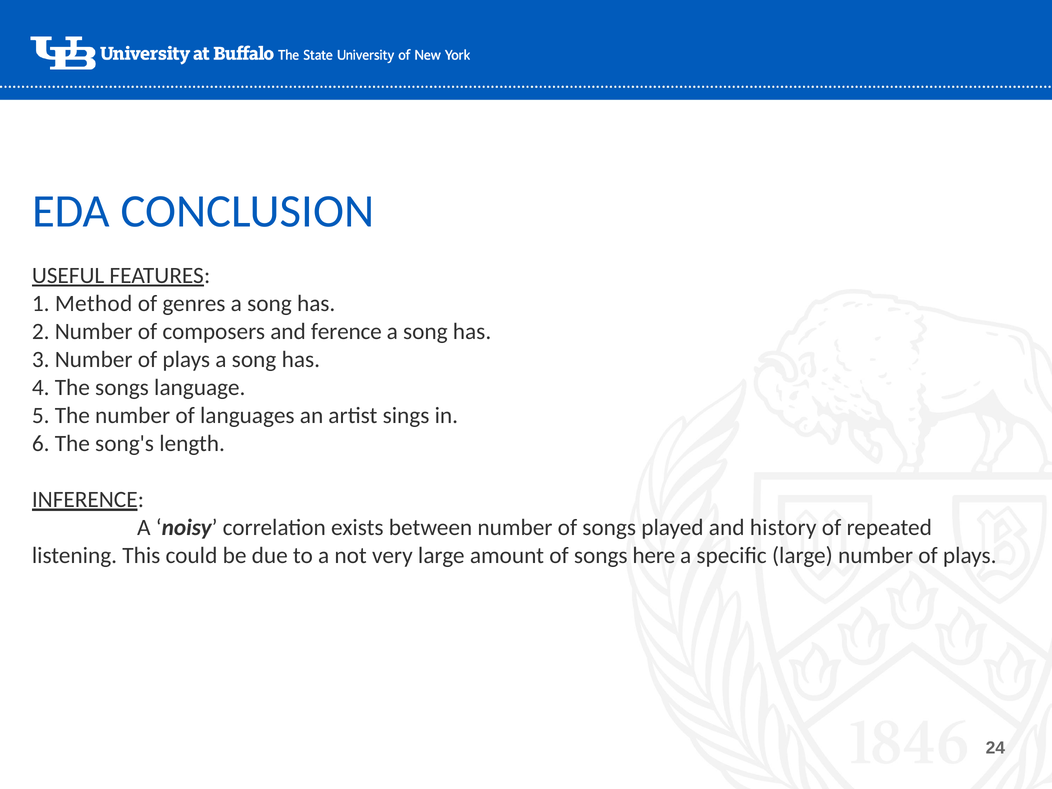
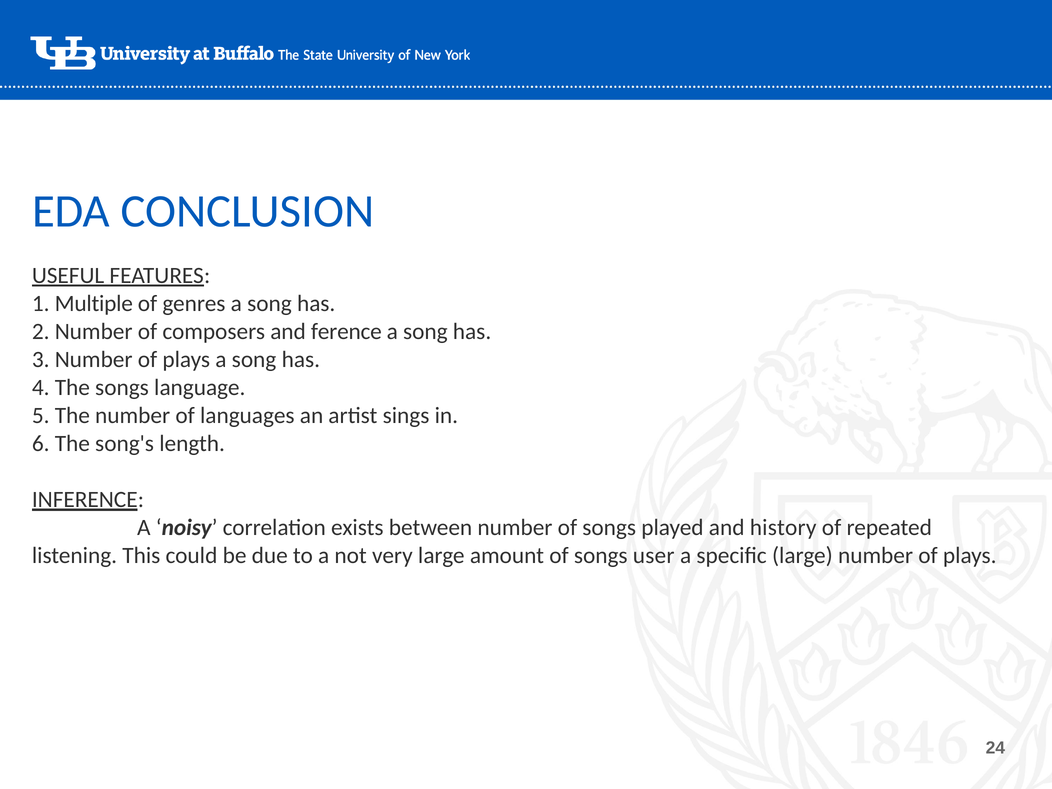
Method: Method -> Multiple
here: here -> user
